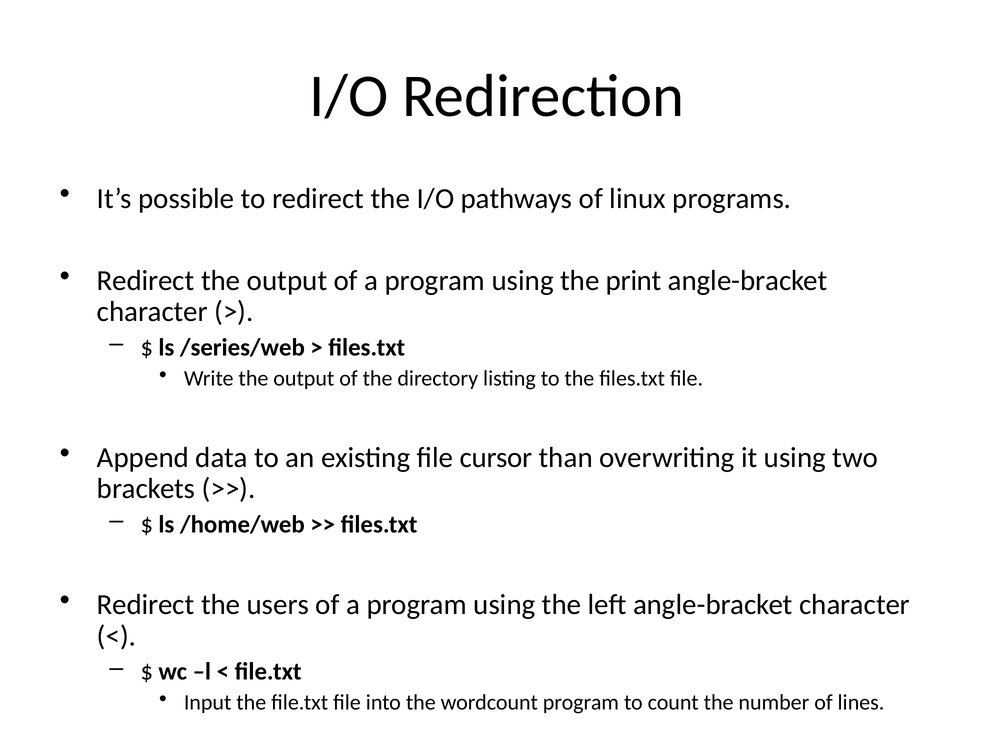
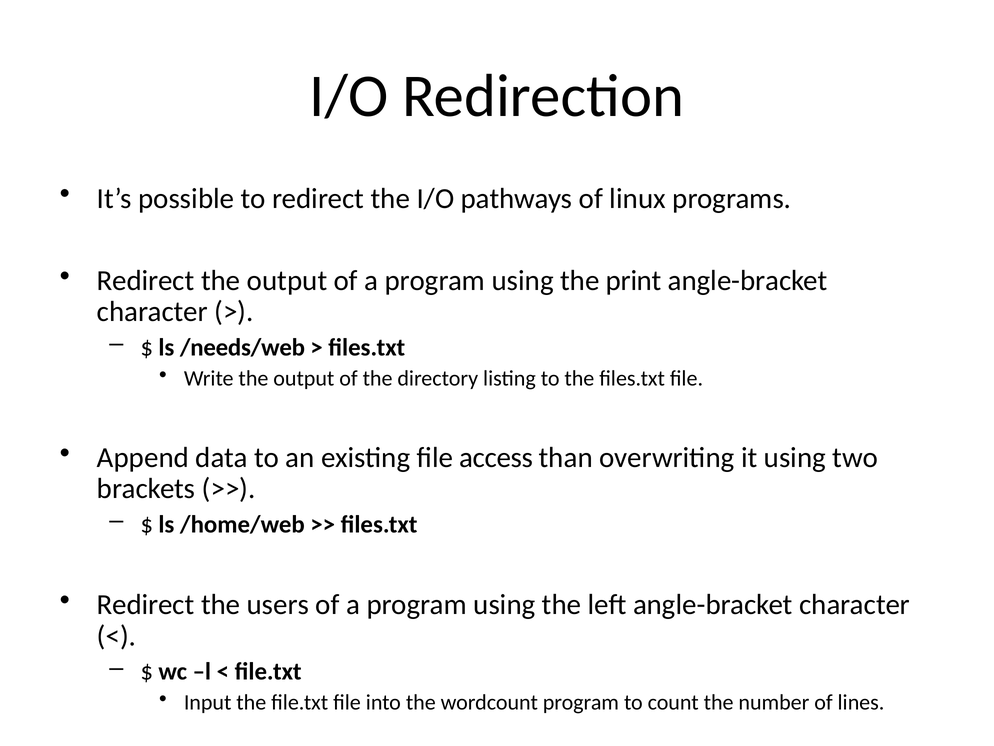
/series/web: /series/web -> /needs/web
cursor: cursor -> access
